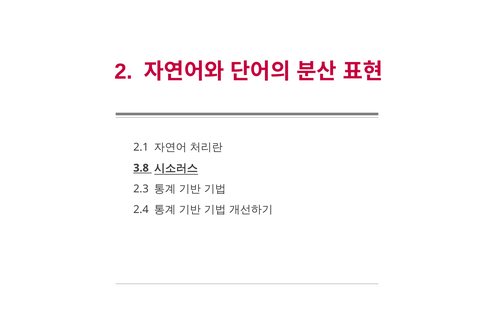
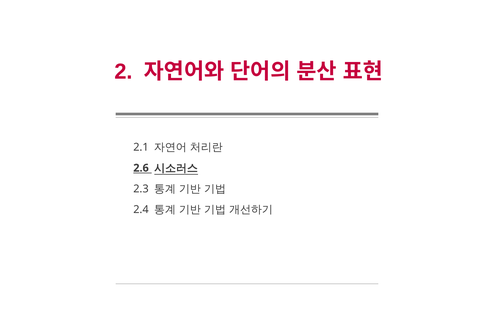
3.8: 3.8 -> 2.6
